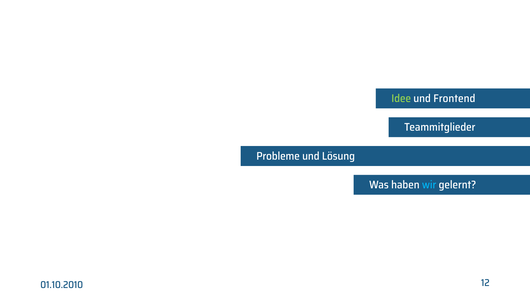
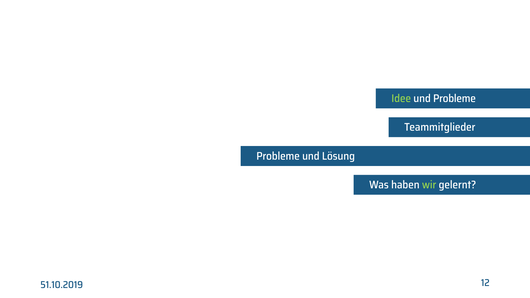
und Frontend: Frontend -> Probleme
wir colour: light blue -> light green
01.10.2010: 01.10.2010 -> 51.10.2019
